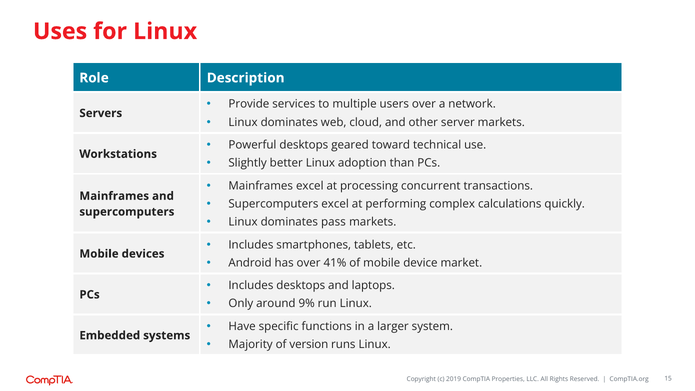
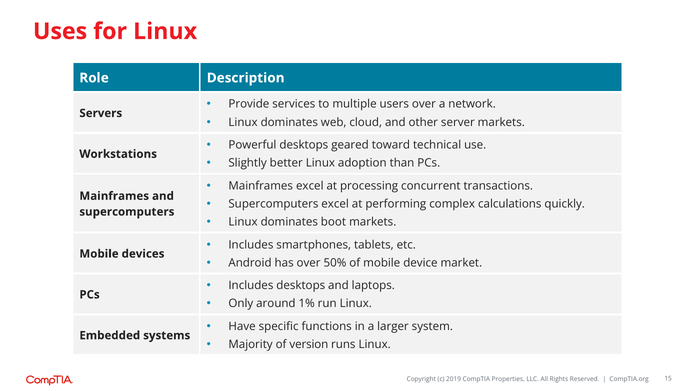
pass: pass -> boot
41%: 41% -> 50%
9%: 9% -> 1%
